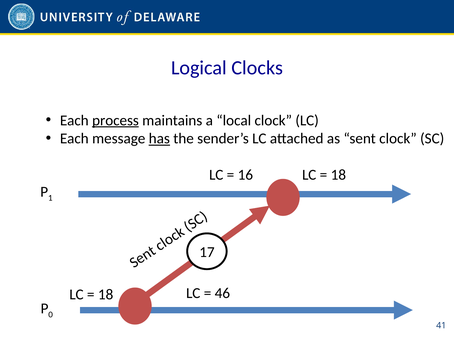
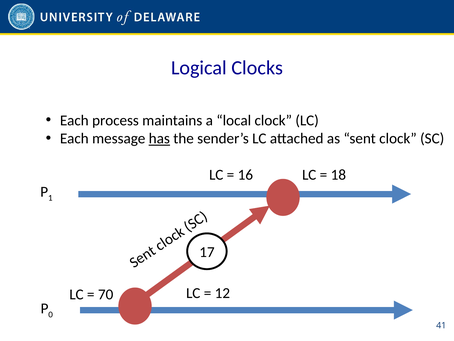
process underline: present -> none
46: 46 -> 12
18 at (106, 294): 18 -> 70
